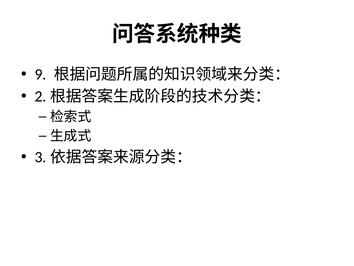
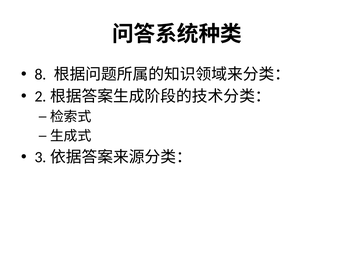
9: 9 -> 8
